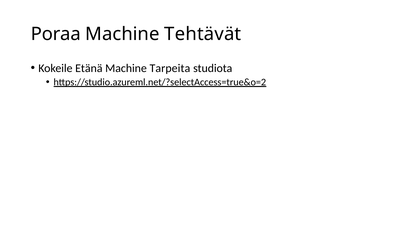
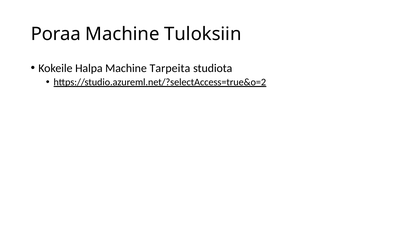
Tehtävät: Tehtävät -> Tuloksiin
Etänä: Etänä -> Halpa
